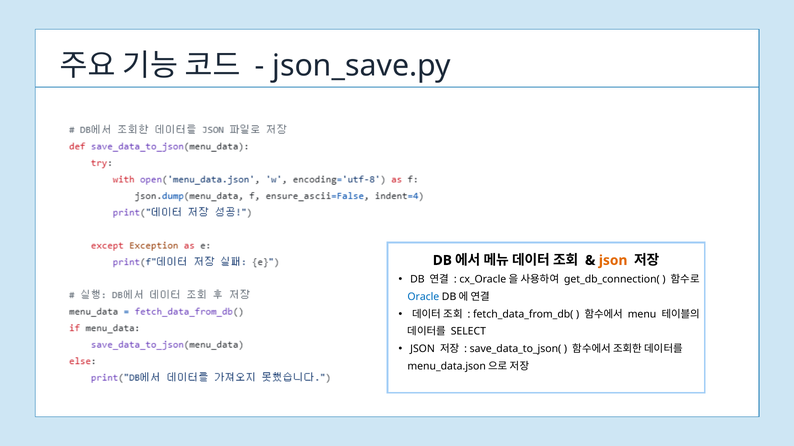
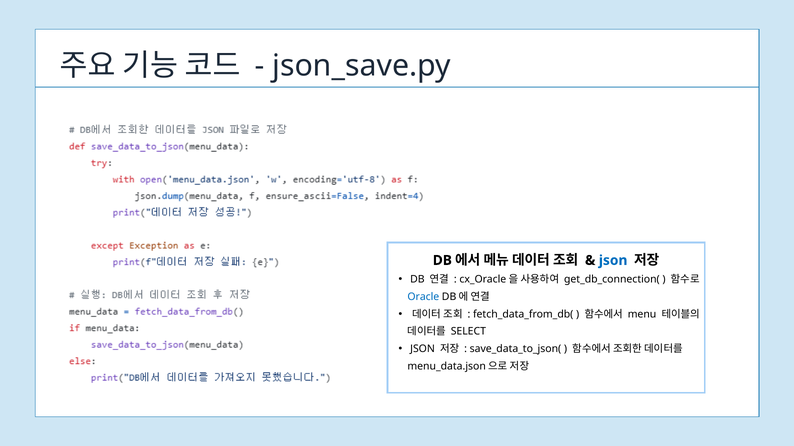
json at (613, 261) colour: orange -> blue
